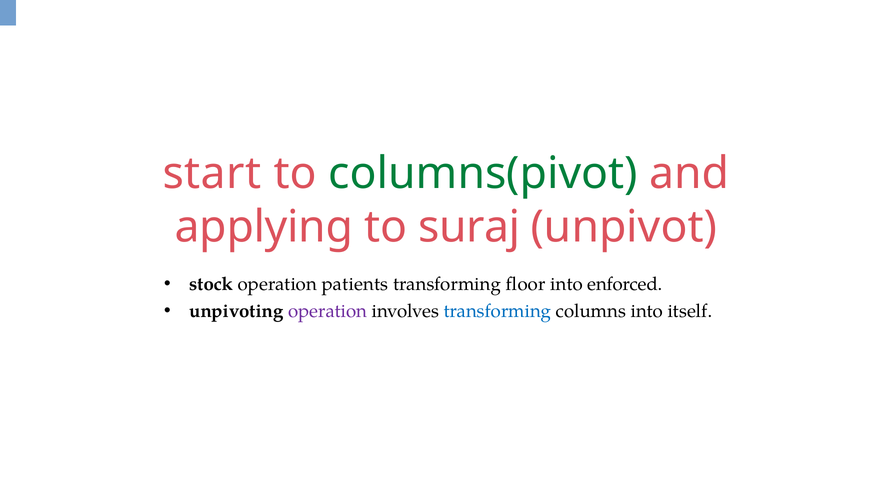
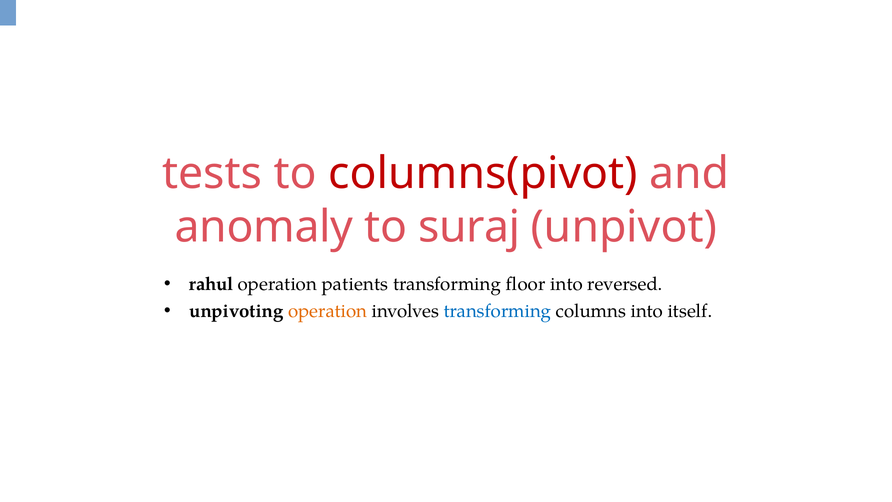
start: start -> tests
columns(pivot colour: green -> red
applying: applying -> anomaly
stock: stock -> rahul
enforced: enforced -> reversed
operation at (328, 311) colour: purple -> orange
